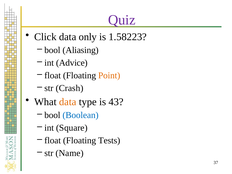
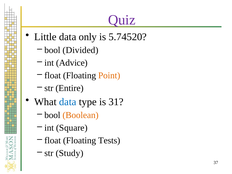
Click: Click -> Little
1.58223: 1.58223 -> 5.74520
Aliasing: Aliasing -> Divided
Crash: Crash -> Entire
data at (68, 102) colour: orange -> blue
43: 43 -> 31
Boolean colour: blue -> orange
Name: Name -> Study
